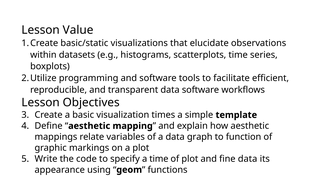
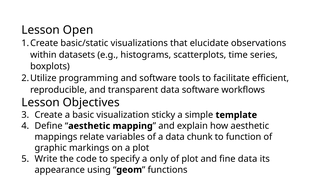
Value: Value -> Open
times: times -> sticky
graph: graph -> chunk
a time: time -> only
